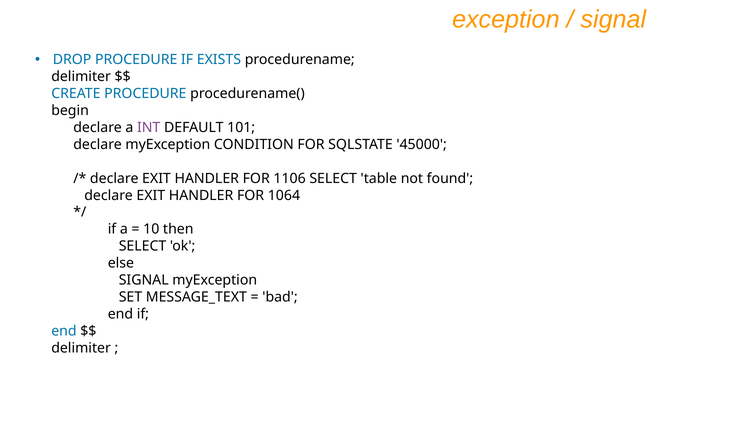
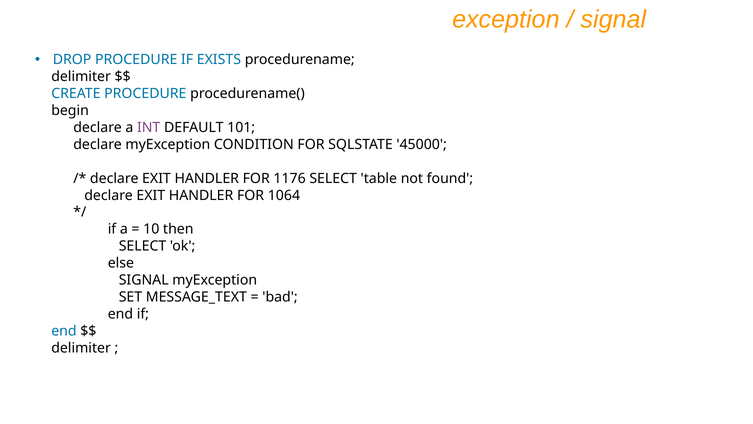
1106: 1106 -> 1176
